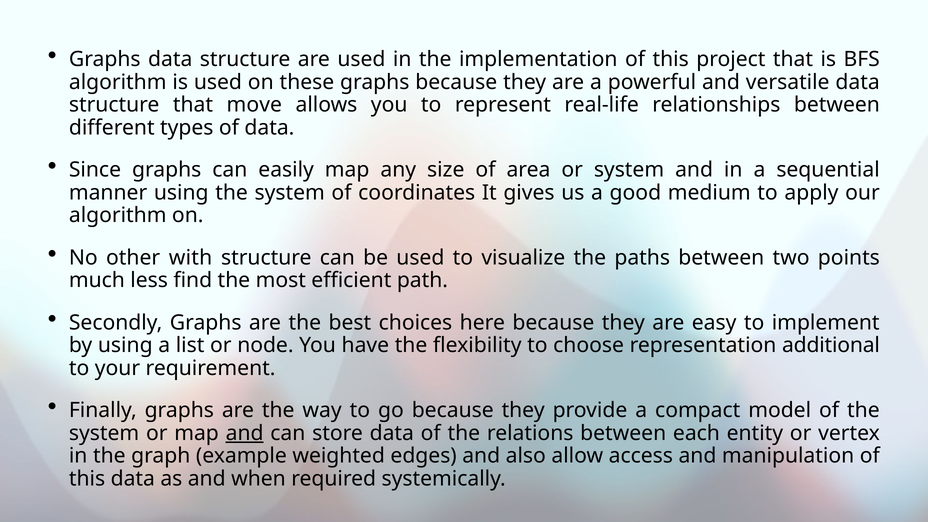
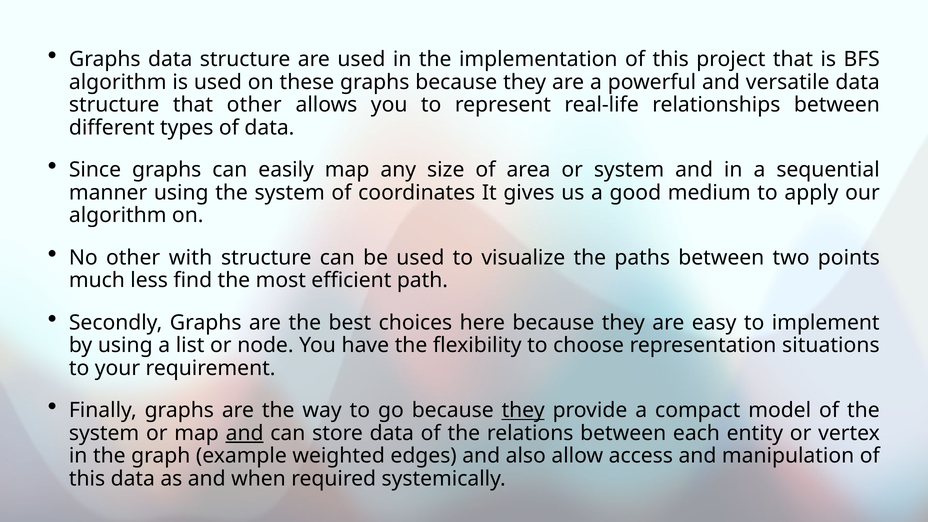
that move: move -> other
additional: additional -> situations
they at (523, 410) underline: none -> present
